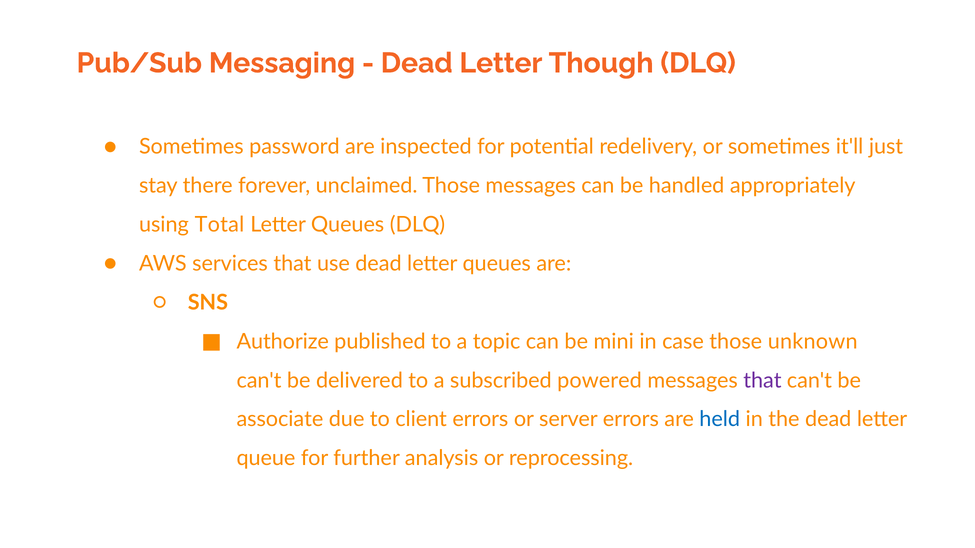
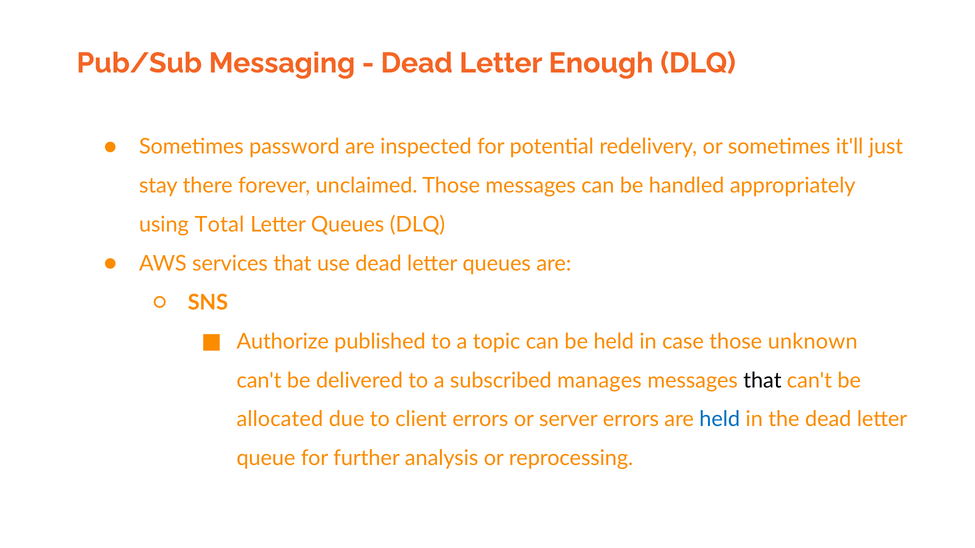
Though: Though -> Enough
be mini: mini -> held
powered: powered -> manages
that at (762, 381) colour: purple -> black
associate: associate -> allocated
